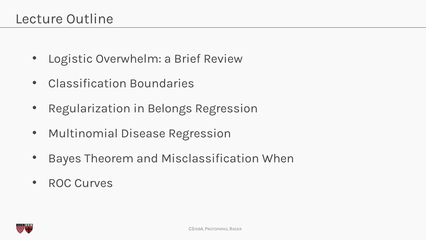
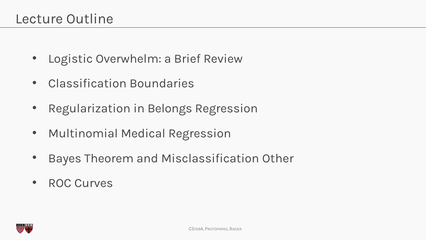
Disease: Disease -> Medical
When: When -> Other
